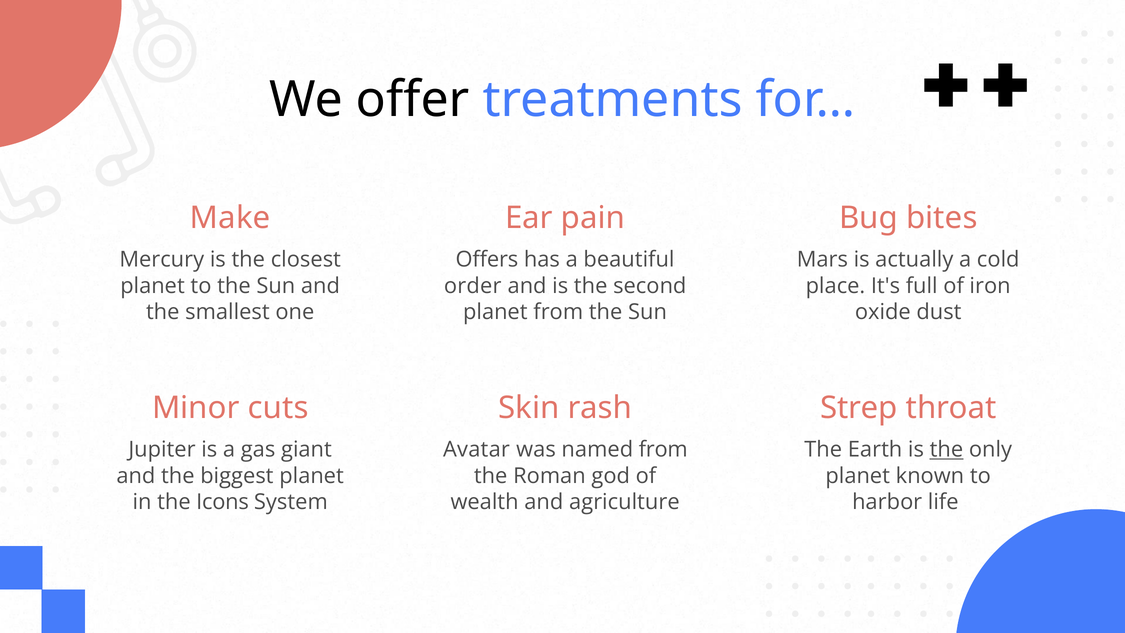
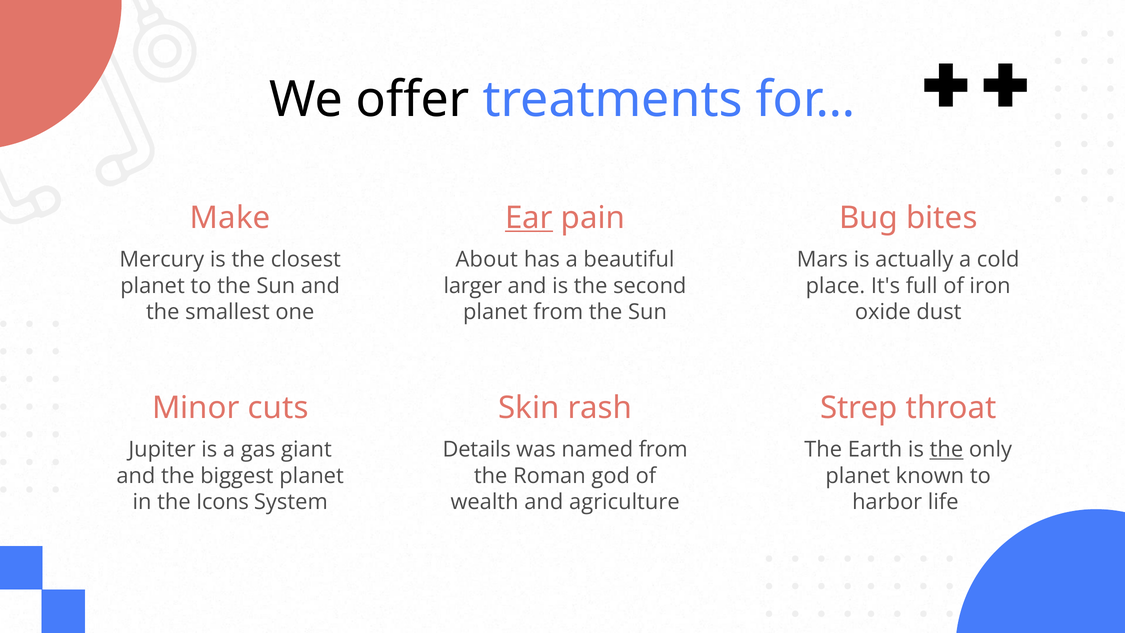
Ear underline: none -> present
Offers: Offers -> About
order: order -> larger
Avatar: Avatar -> Details
